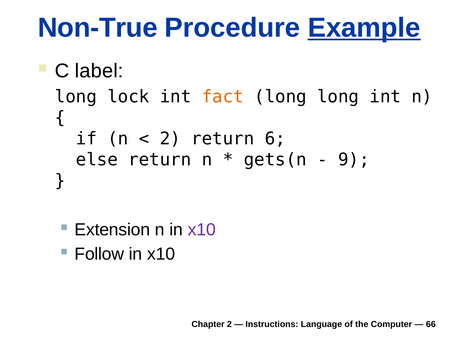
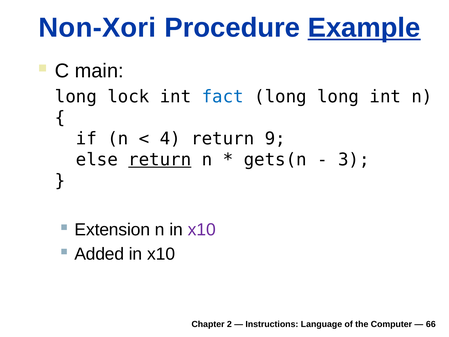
Non-True: Non-True -> Non-Xori
label: label -> main
fact colour: orange -> blue
2 at (170, 139): 2 -> 4
6: 6 -> 9
return at (160, 160) underline: none -> present
9: 9 -> 3
Follow: Follow -> Added
